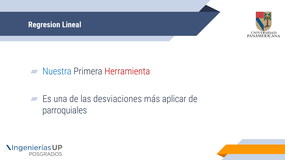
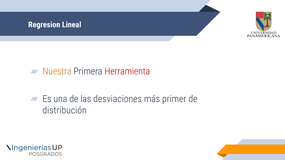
Nuestra colour: blue -> orange
aplicar: aplicar -> primer
parroquiales: parroquiales -> distribución
